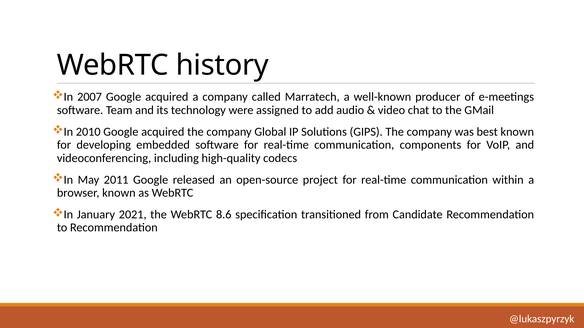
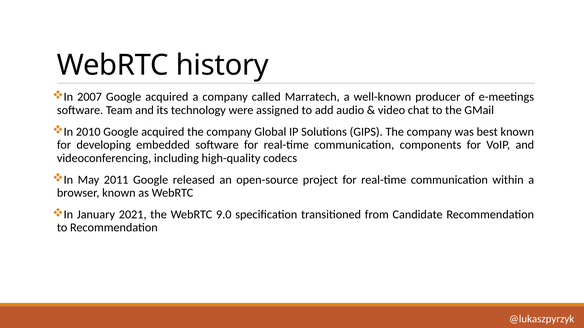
8.6: 8.6 -> 9.0
